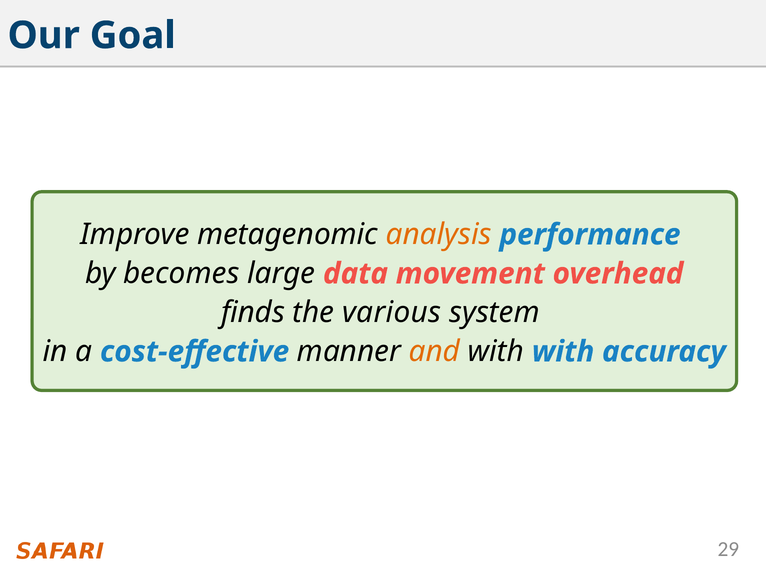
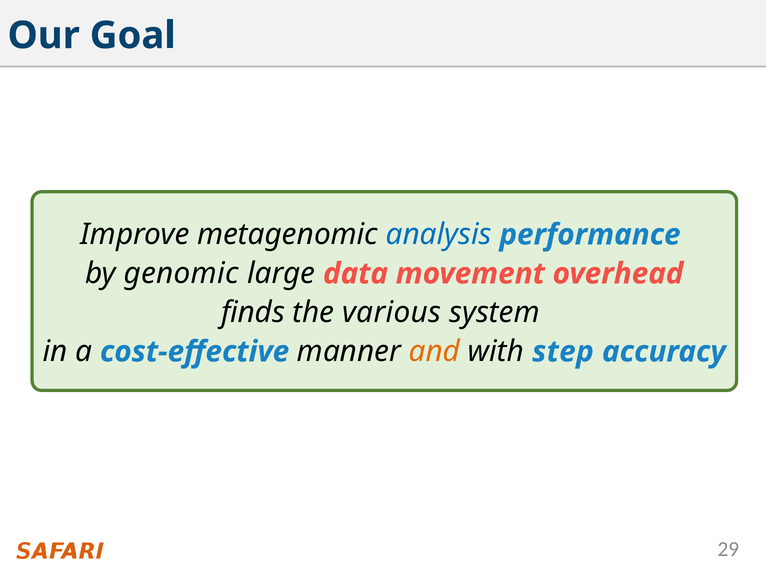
analysis colour: orange -> blue
becomes: becomes -> genomic
with with: with -> step
